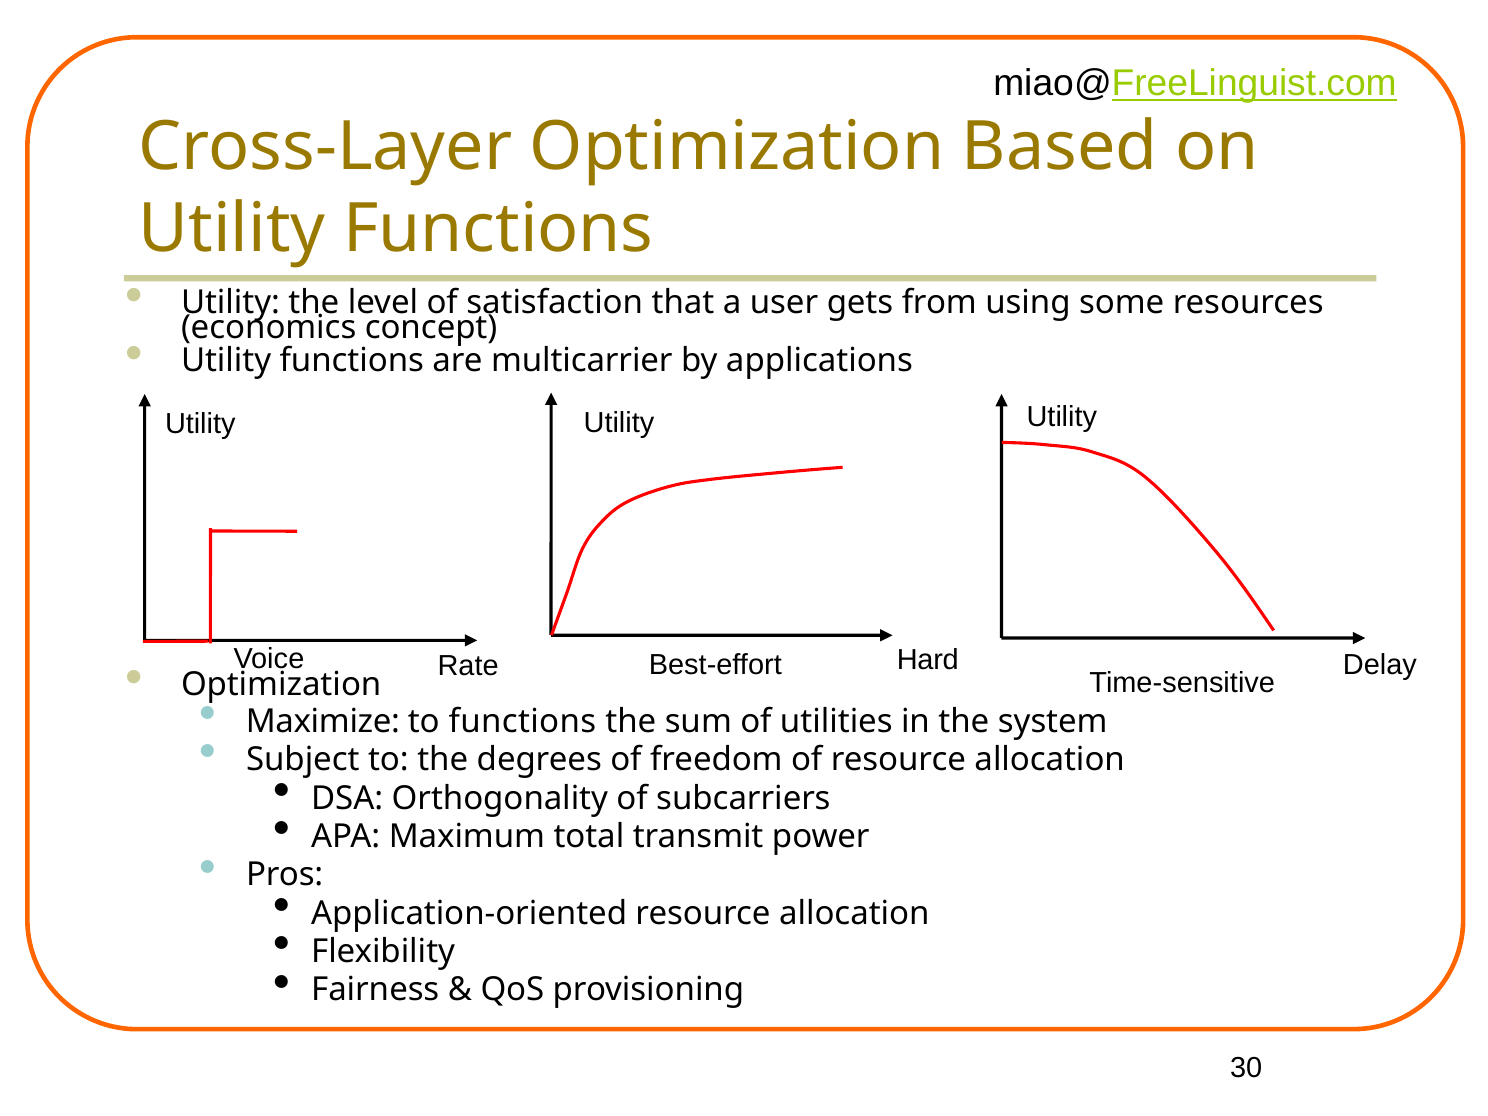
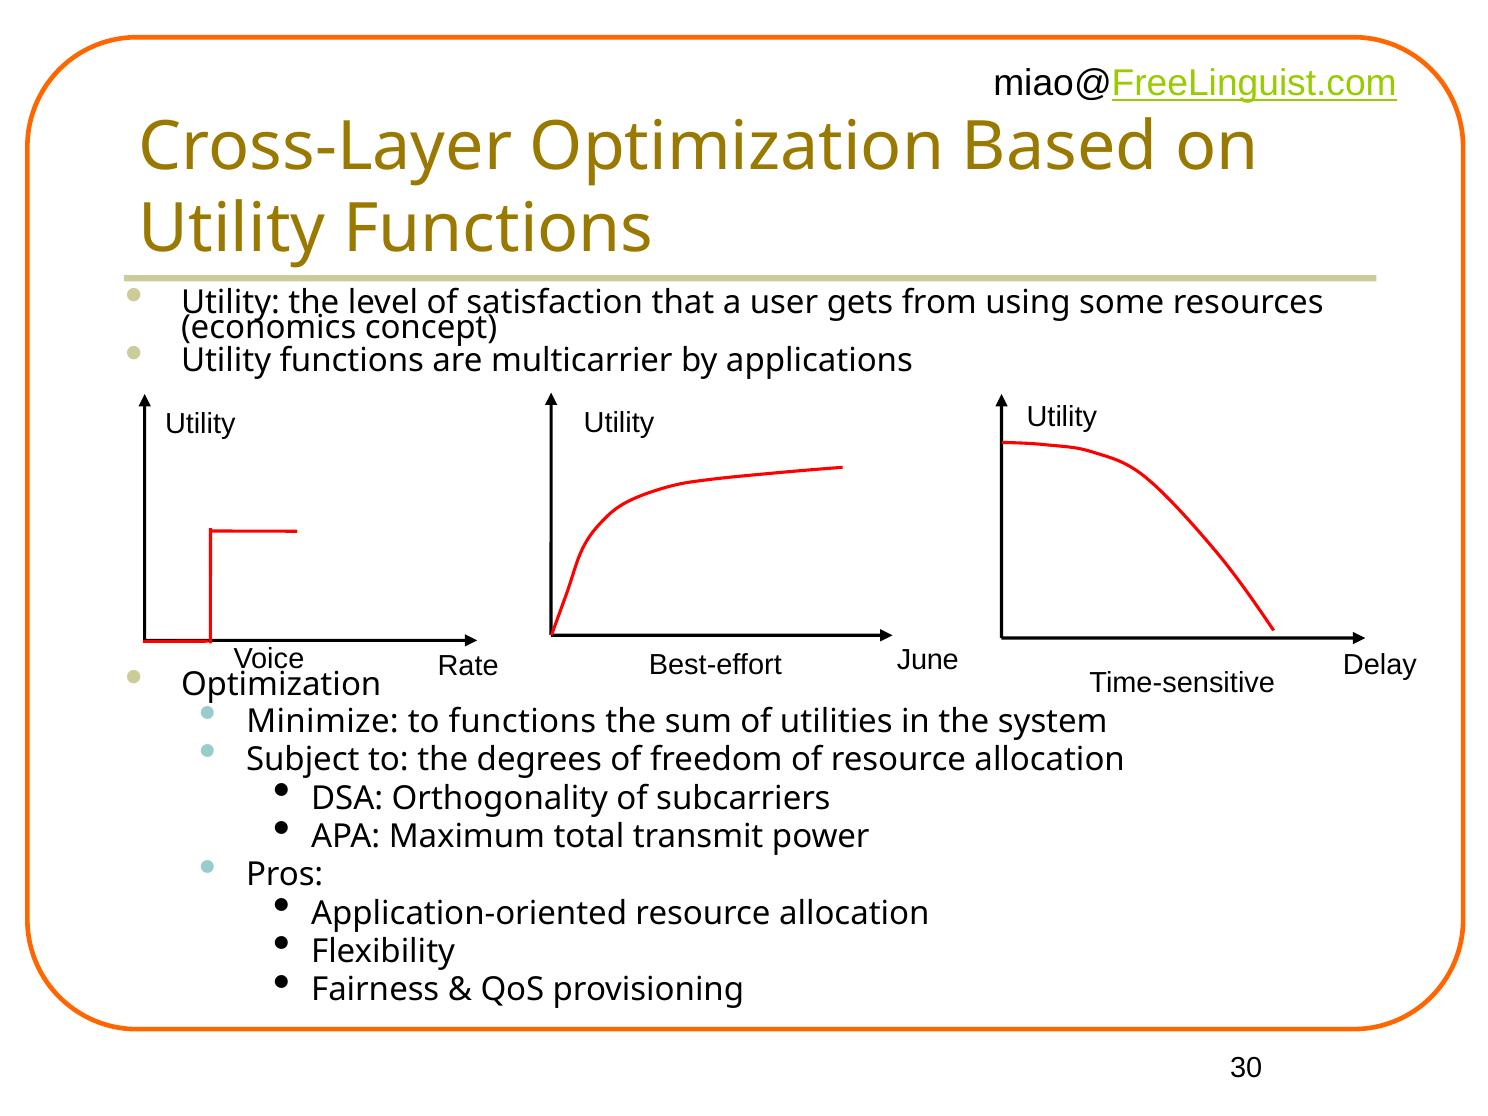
Hard: Hard -> June
Maximize: Maximize -> Minimize
